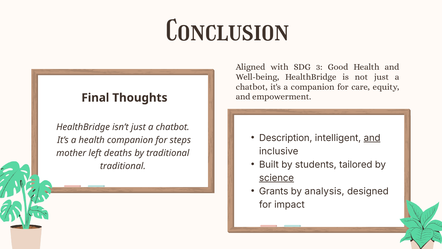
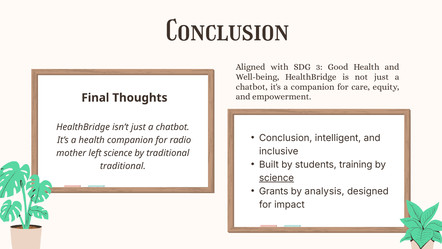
Description at (286, 138): Description -> Conclusion
and at (372, 138) underline: present -> none
steps: steps -> radio
left deaths: deaths -> science
tailored: tailored -> training
